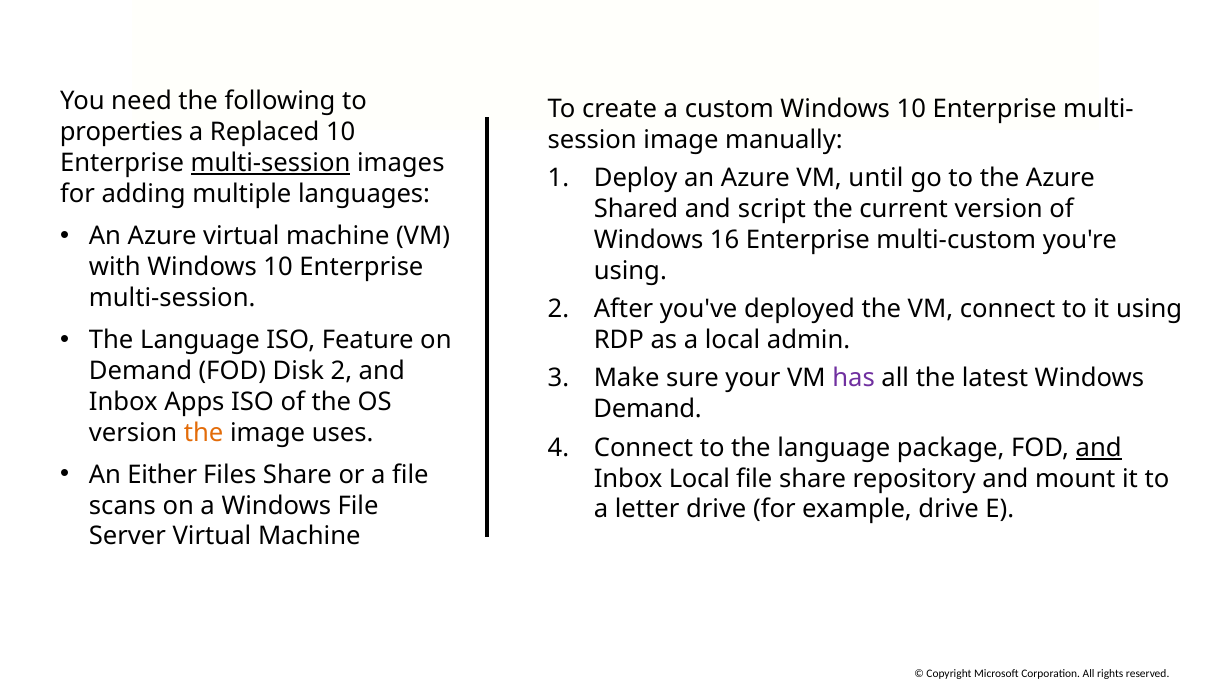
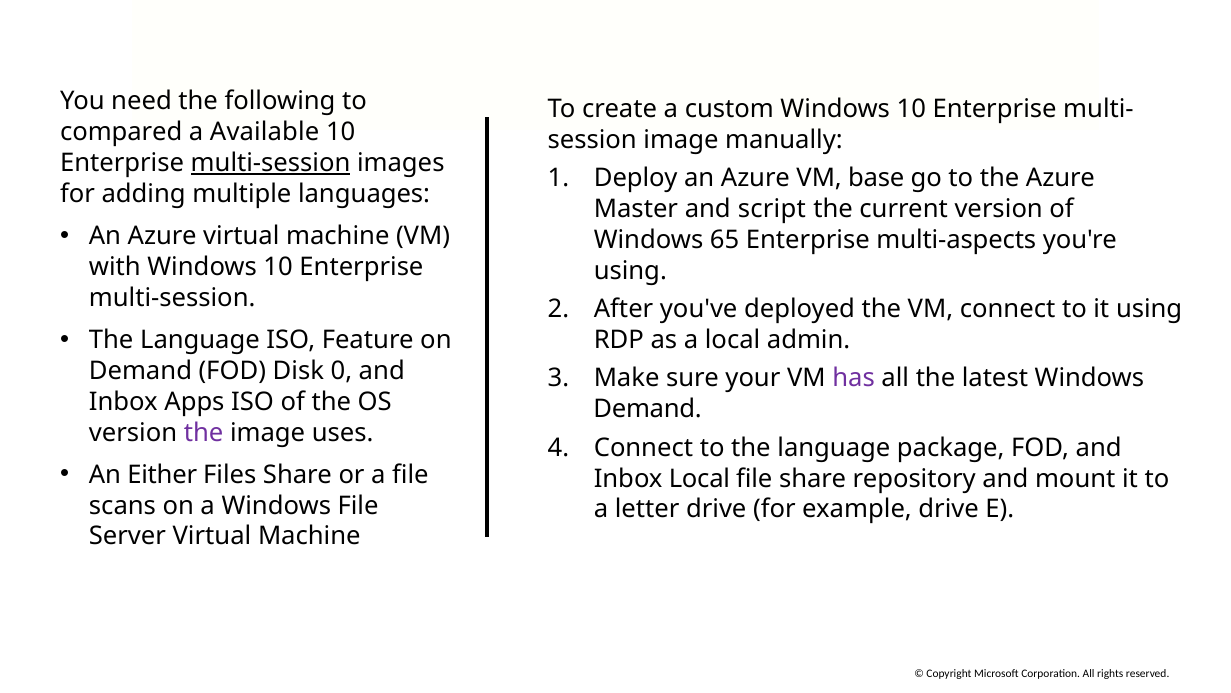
properties: properties -> compared
Replaced: Replaced -> Available
until: until -> base
Shared at (636, 209): Shared -> Master
16: 16 -> 65
multi-custom: multi-custom -> multi-aspects
Disk 2: 2 -> 0
the at (204, 432) colour: orange -> purple
and at (1099, 447) underline: present -> none
